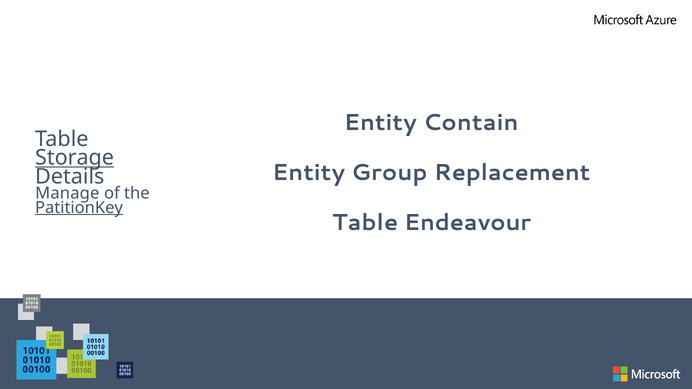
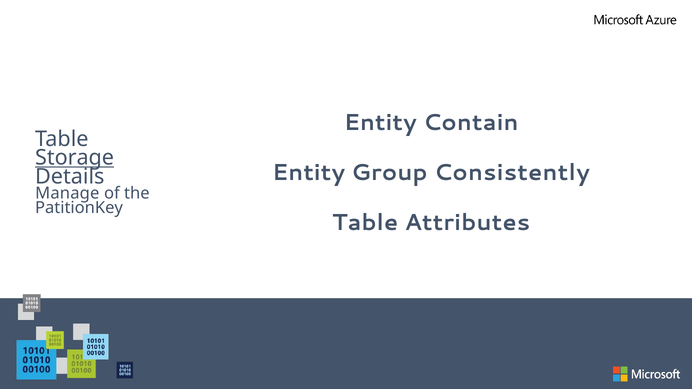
Replacement: Replacement -> Consistently
PatitionKey underline: present -> none
Endeavour: Endeavour -> Attributes
